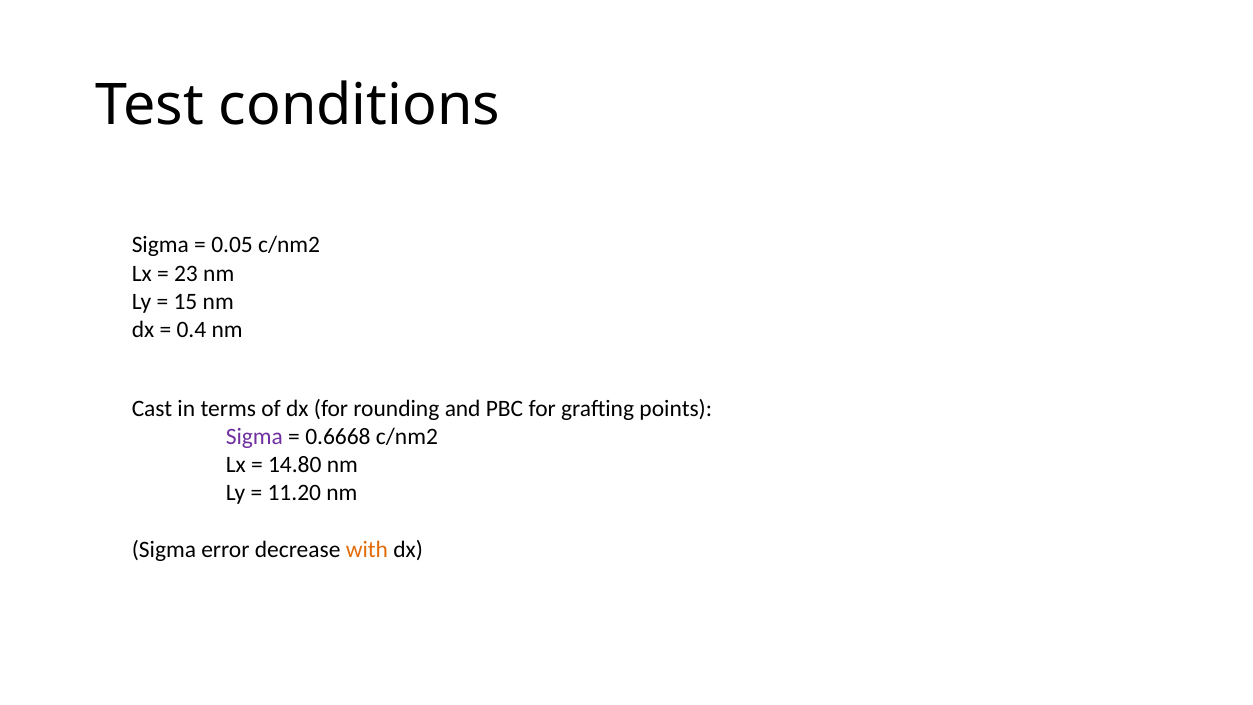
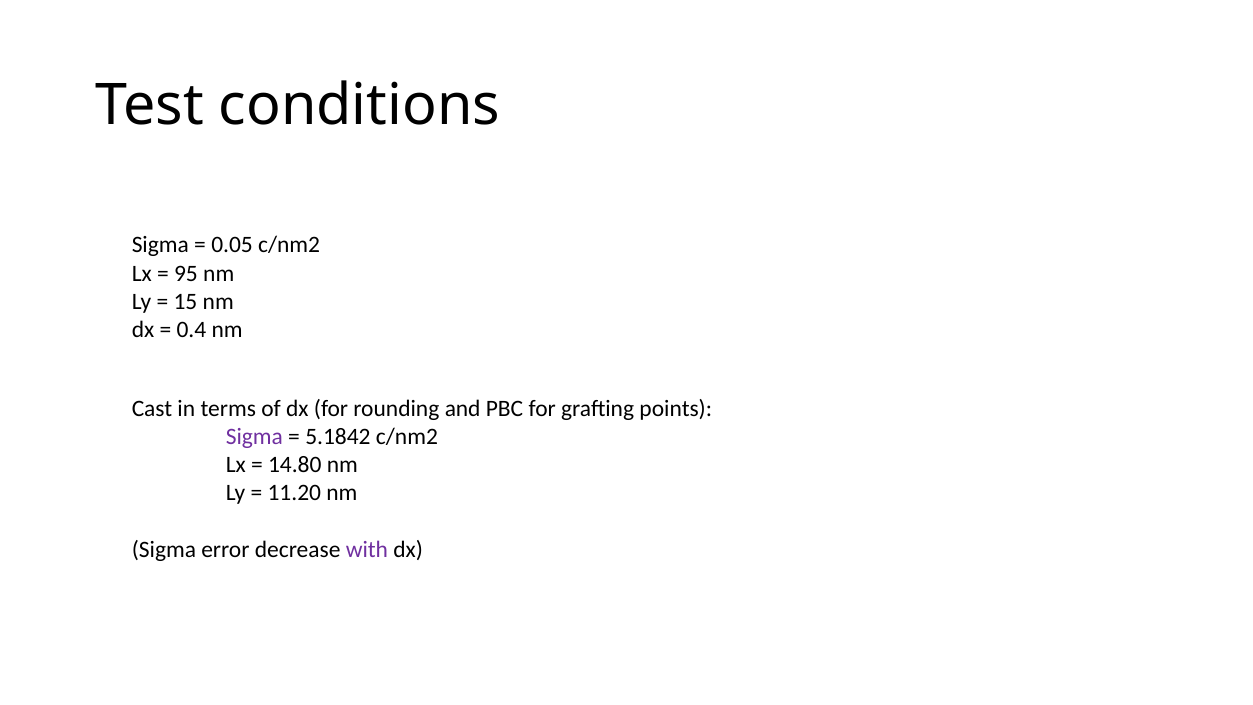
23: 23 -> 95
0.6668: 0.6668 -> 5.1842
with colour: orange -> purple
